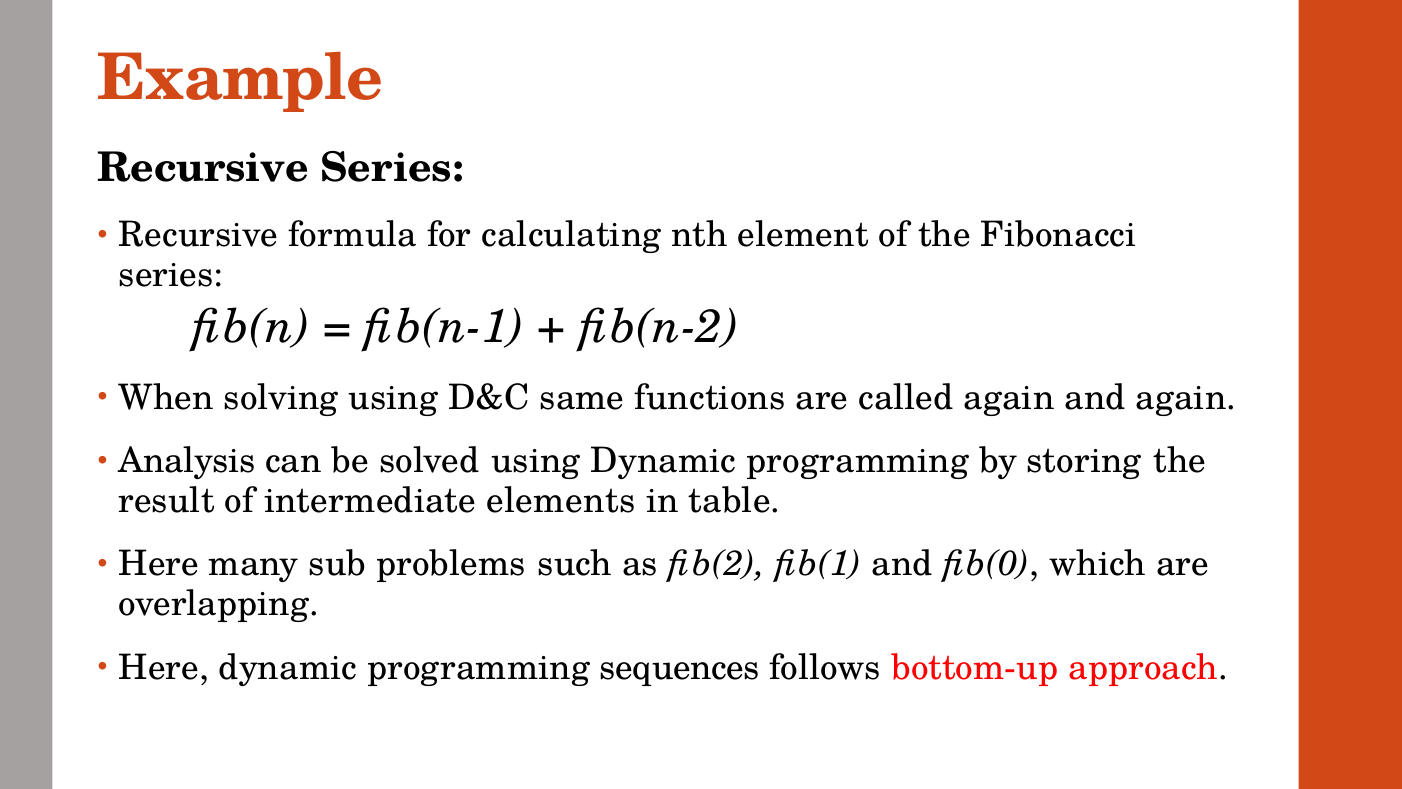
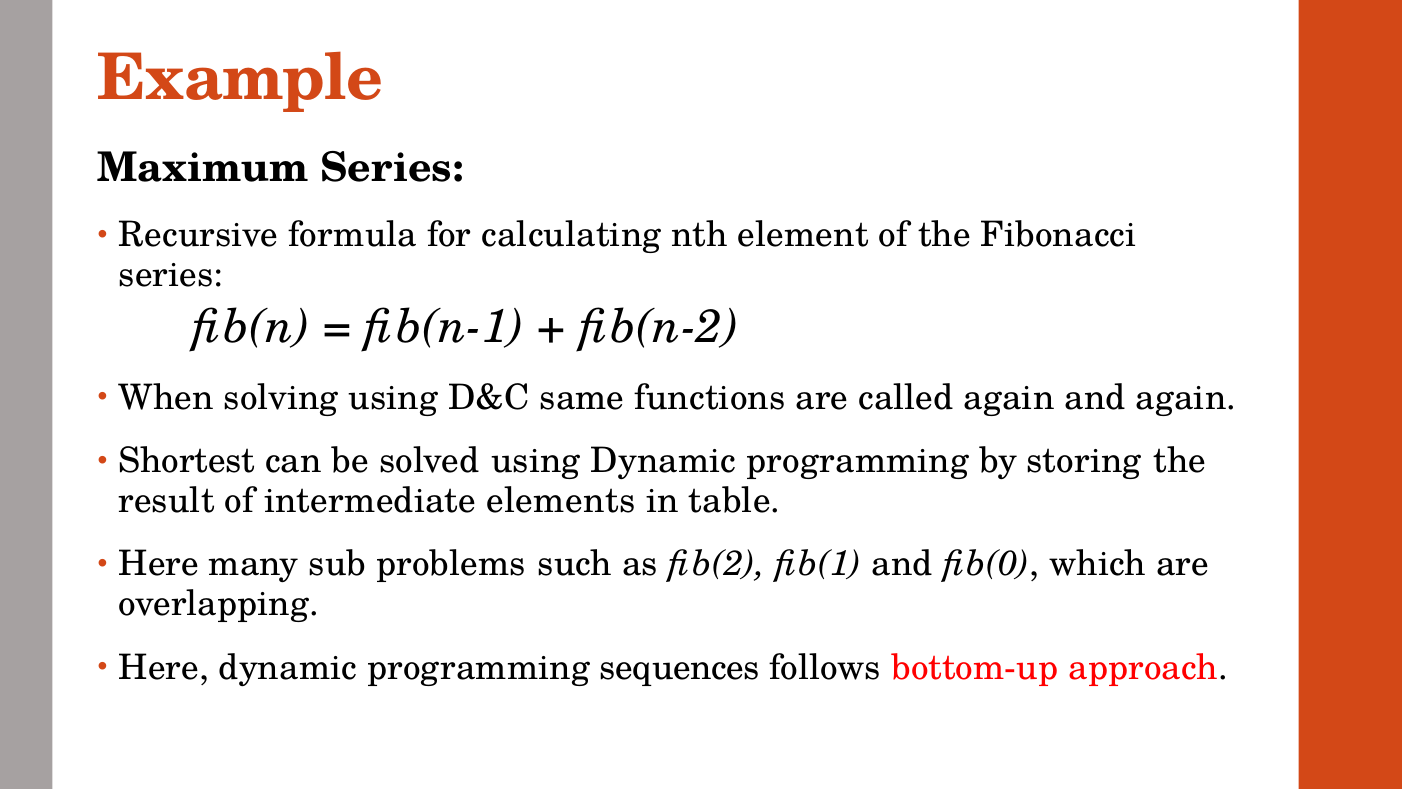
Recursive at (203, 168): Recursive -> Maximum
Analysis: Analysis -> Shortest
